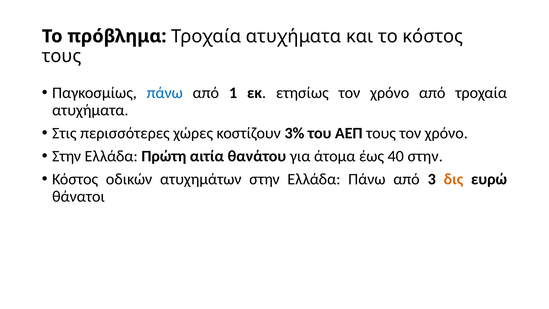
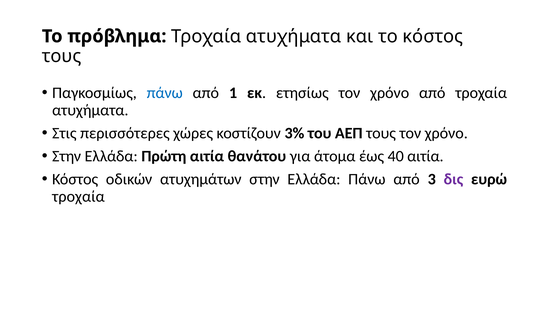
40 στην: στην -> αιτία
δις colour: orange -> purple
θάνατοι at (78, 196): θάνατοι -> τροχαία
